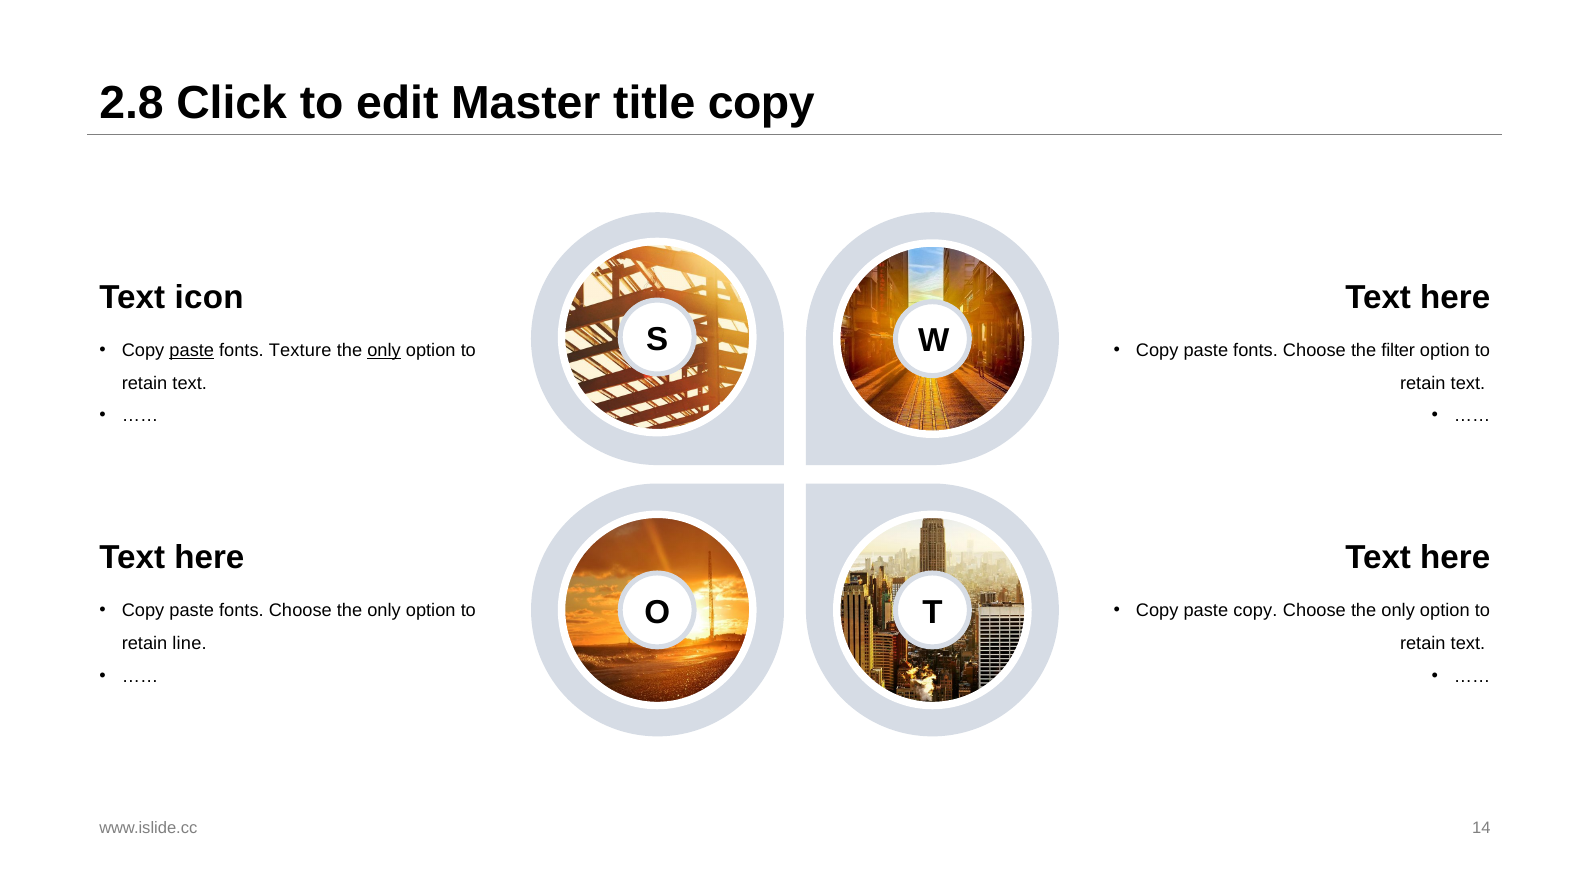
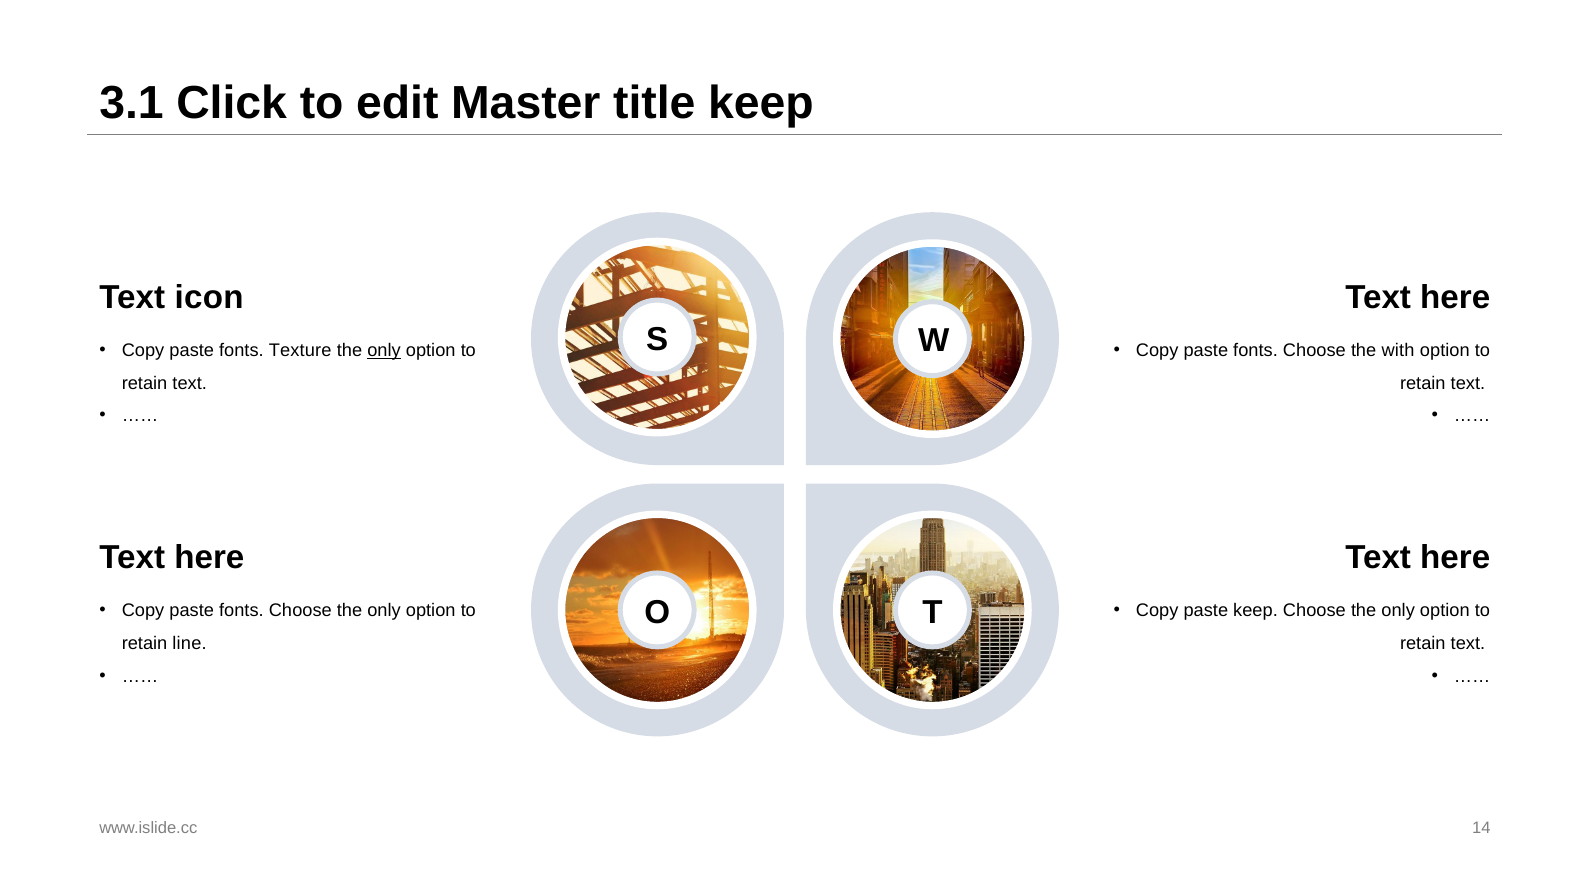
2.8: 2.8 -> 3.1
title copy: copy -> keep
paste at (192, 350) underline: present -> none
filter: filter -> with
paste copy: copy -> keep
